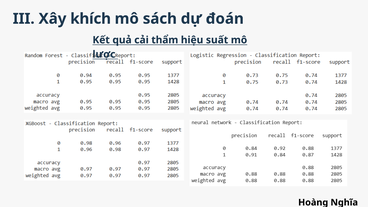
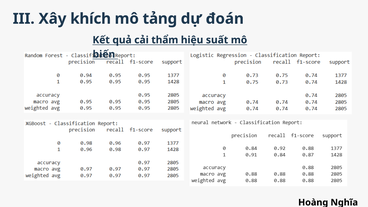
sách: sách -> tảng
lược: lược -> biến
